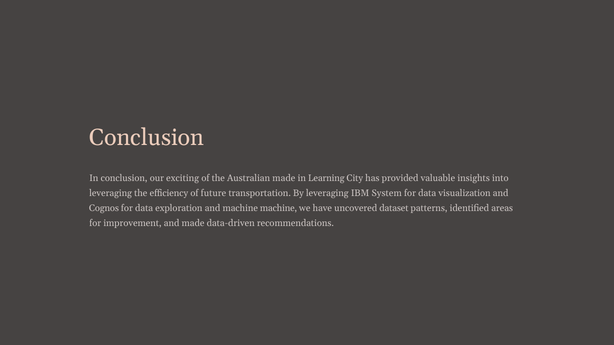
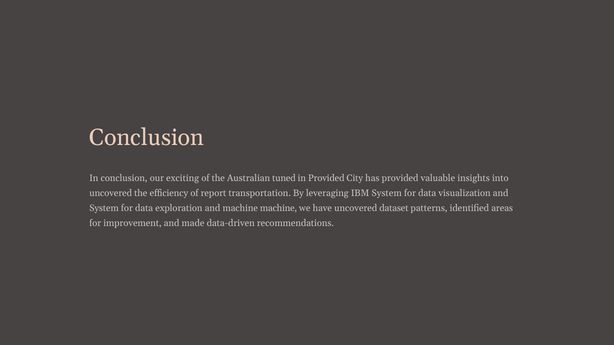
Australian made: made -> tuned
in Learning: Learning -> Provided
leveraging at (111, 194): leveraging -> uncovered
future: future -> report
Cognos at (104, 208): Cognos -> System
